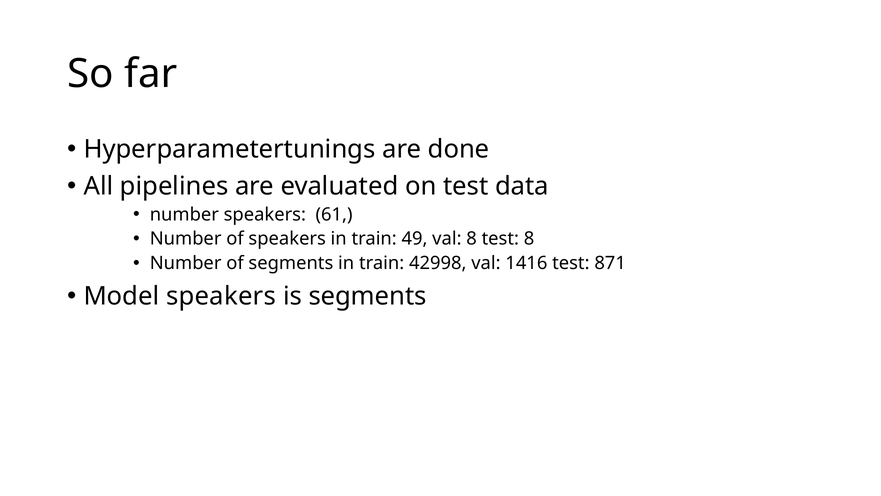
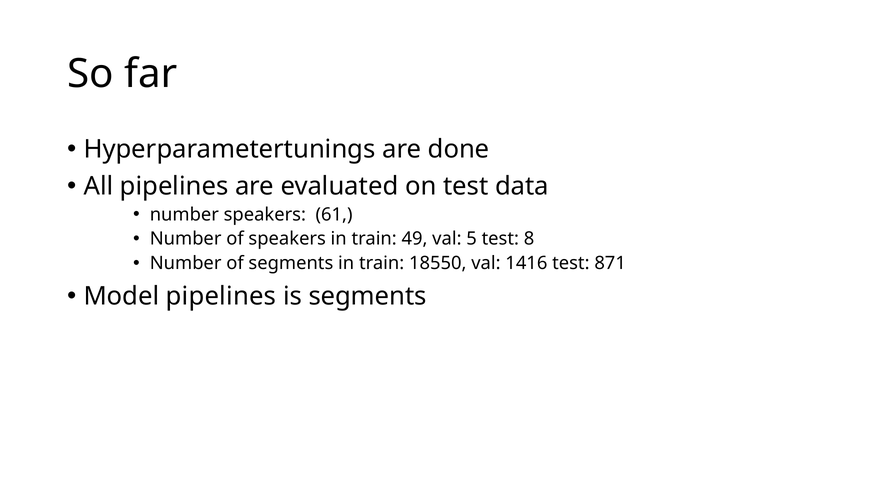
val 8: 8 -> 5
42998: 42998 -> 18550
Model speakers: speakers -> pipelines
